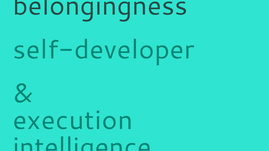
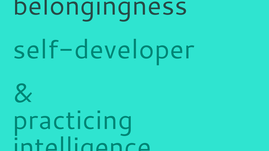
execution: execution -> practicing
